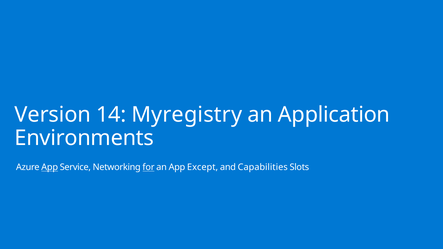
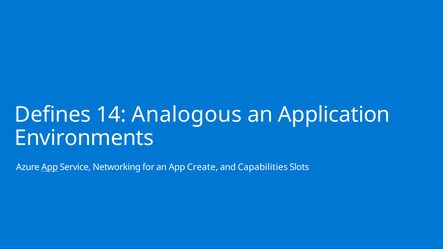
Version: Version -> Defines
Myregistry: Myregistry -> Analogous
for underline: present -> none
Except: Except -> Create
